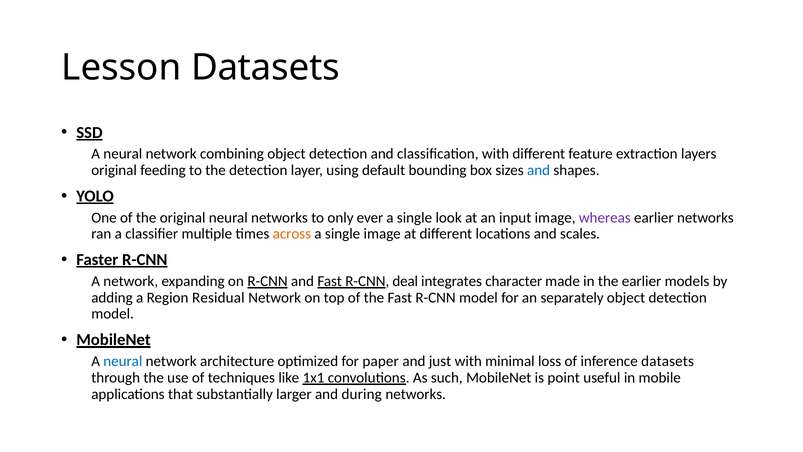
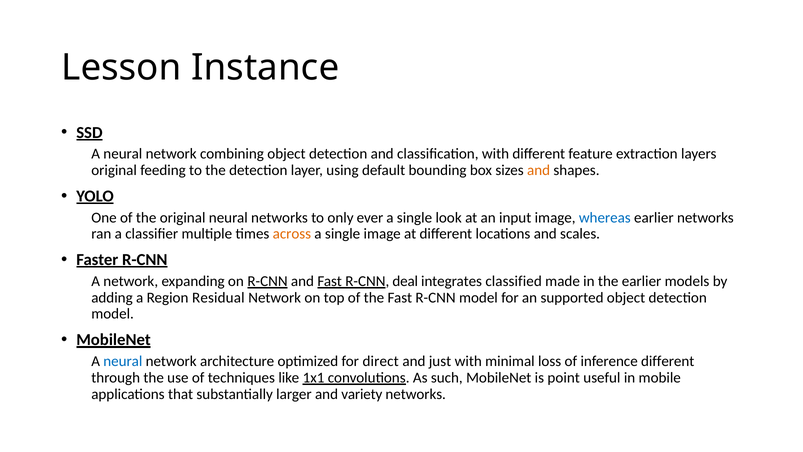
Lesson Datasets: Datasets -> Instance
and at (539, 170) colour: blue -> orange
whereas colour: purple -> blue
character: character -> classified
separately: separately -> supported
paper: paper -> direct
inference datasets: datasets -> different
during: during -> variety
